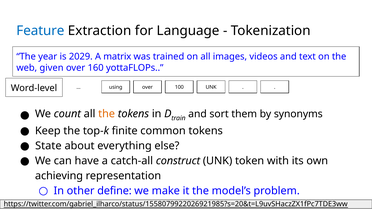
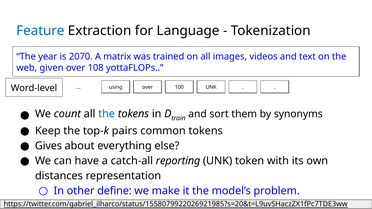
2029: 2029 -> 2070
160: 160 -> 108
the at (107, 114) colour: orange -> blue
finite: finite -> pairs
State: State -> Gives
construct: construct -> reporting
achieving: achieving -> distances
